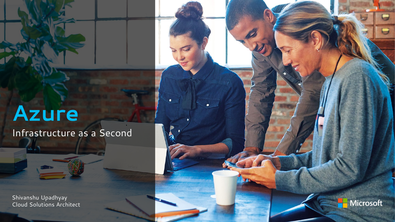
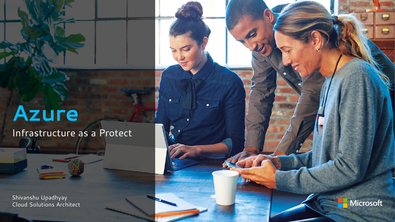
Second: Second -> Protect
